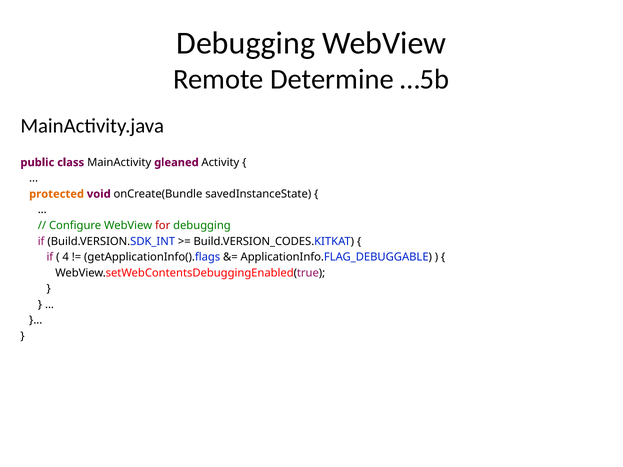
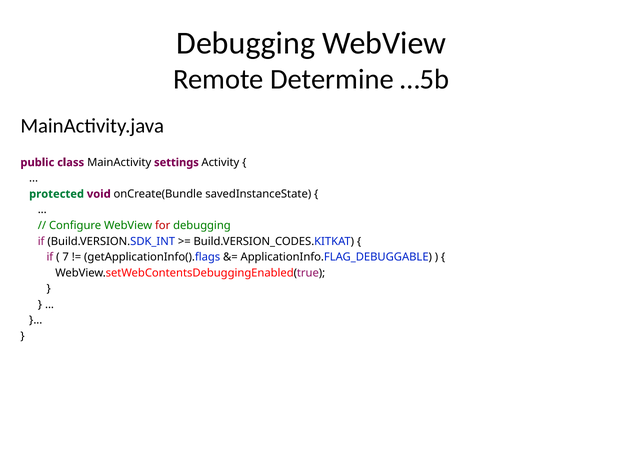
gleaned: gleaned -> settings
protected colour: orange -> green
4: 4 -> 7
